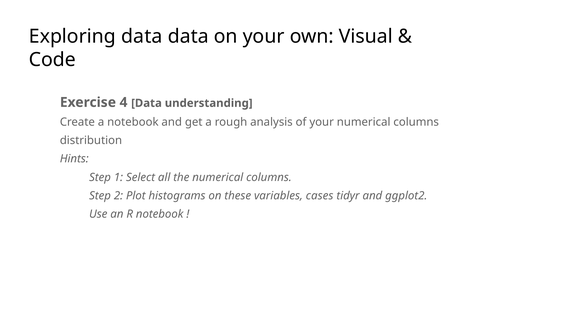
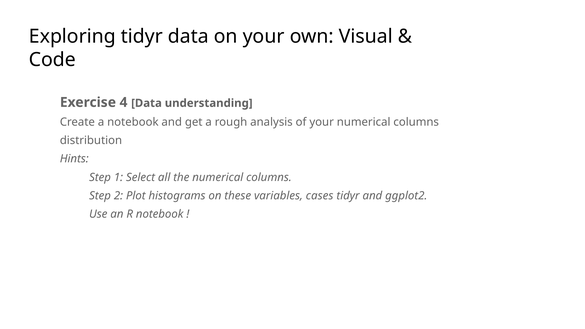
Exploring data: data -> tidyr
